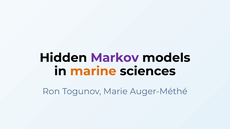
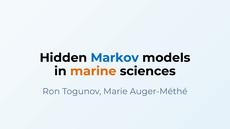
Markov colour: purple -> blue
